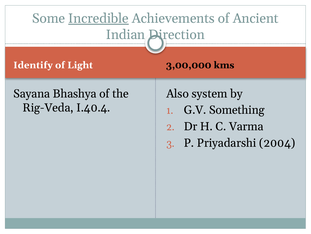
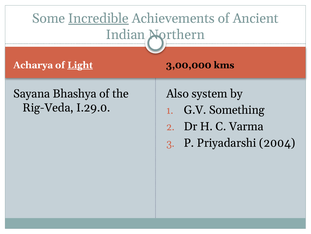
Direction: Direction -> Northern
Identify: Identify -> Acharya
Light underline: none -> present
I.40.4: I.40.4 -> I.29.0
